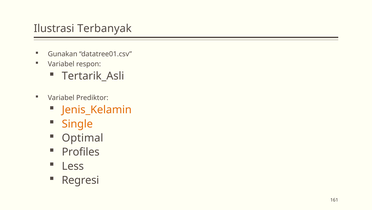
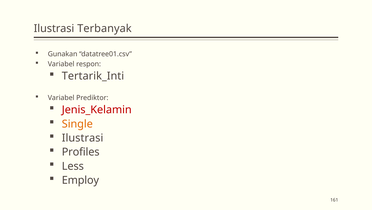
Tertarik_Asli: Tertarik_Asli -> Tertarik_Inti
Jenis_Kelamin colour: orange -> red
Optimal at (83, 138): Optimal -> Ilustrasi
Regresi: Regresi -> Employ
